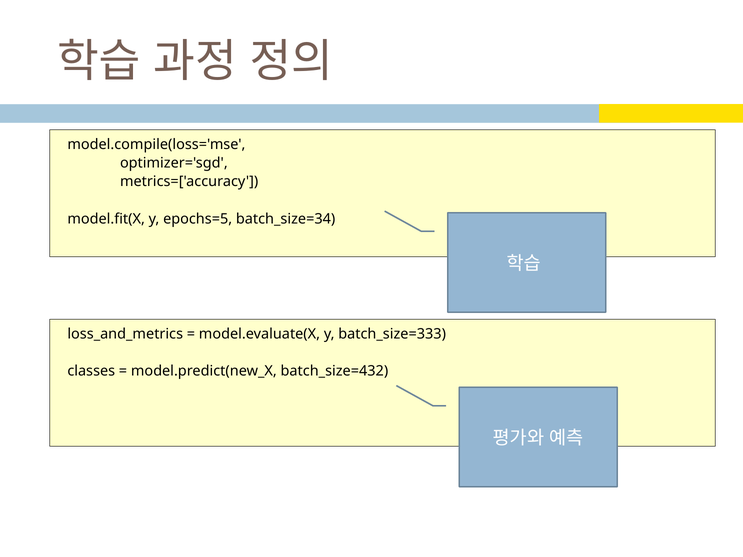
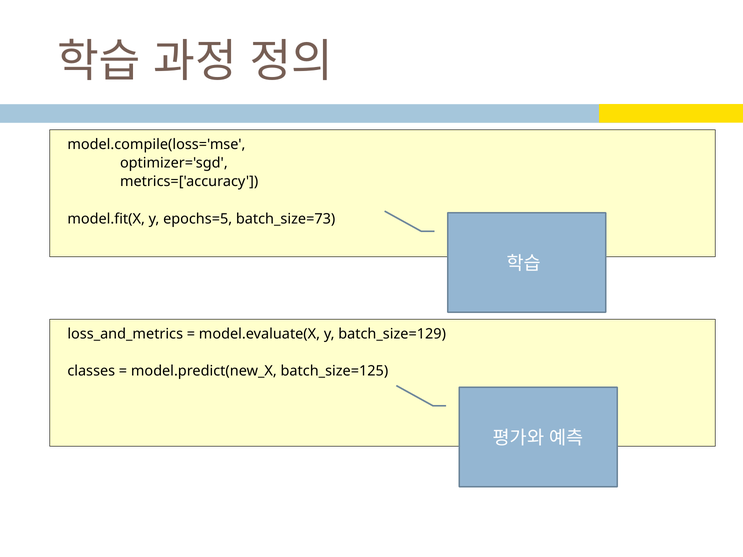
batch_size=34: batch_size=34 -> batch_size=73
batch_size=333: batch_size=333 -> batch_size=129
batch_size=432: batch_size=432 -> batch_size=125
